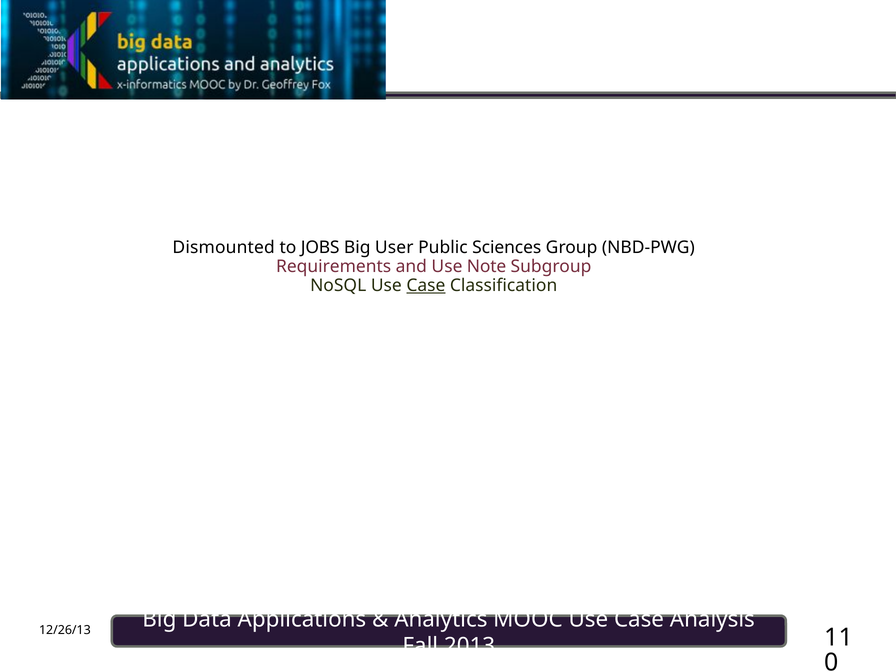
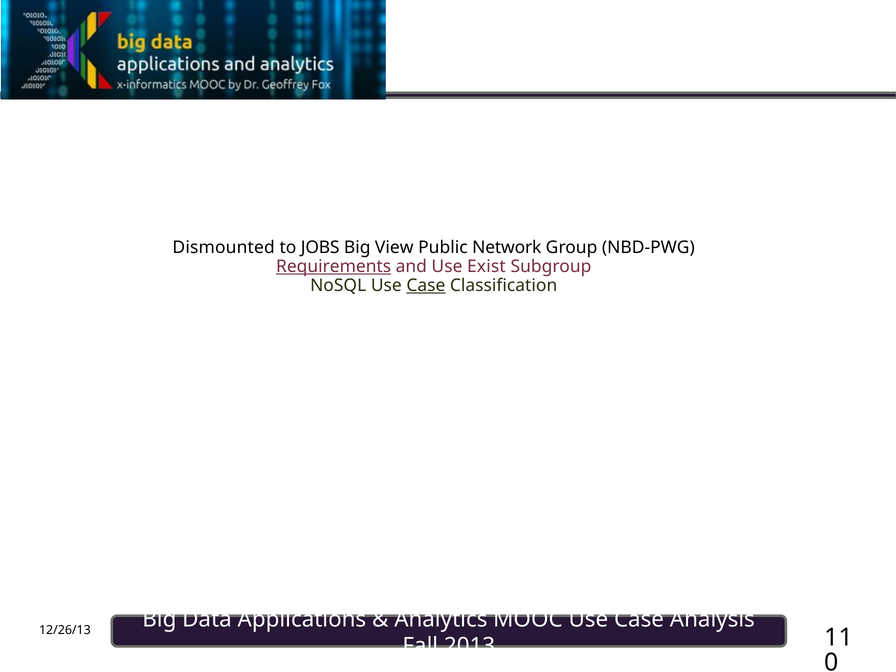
User: User -> View
Sciences: Sciences -> Network
Requirements underline: none -> present
Note: Note -> Exist
